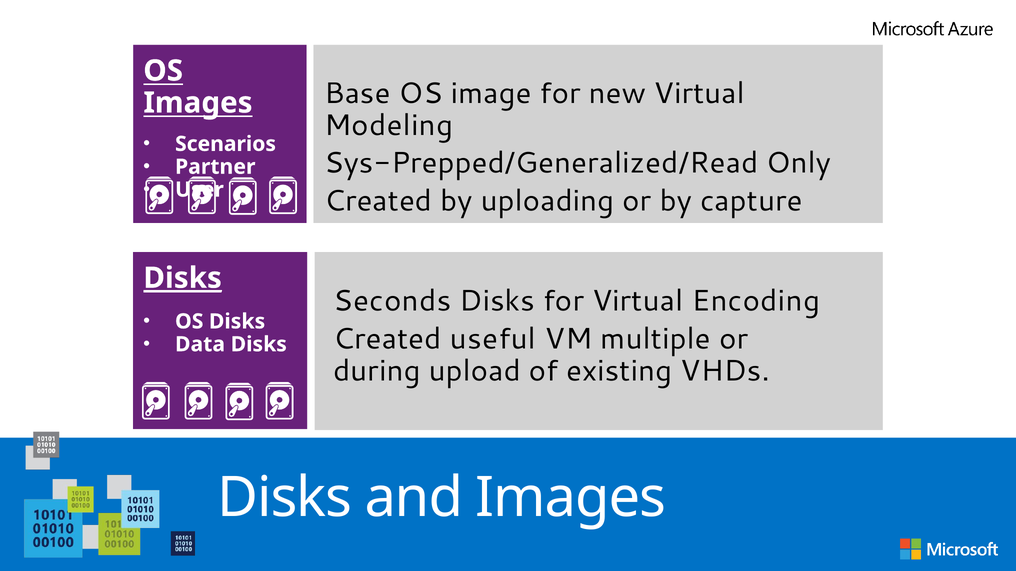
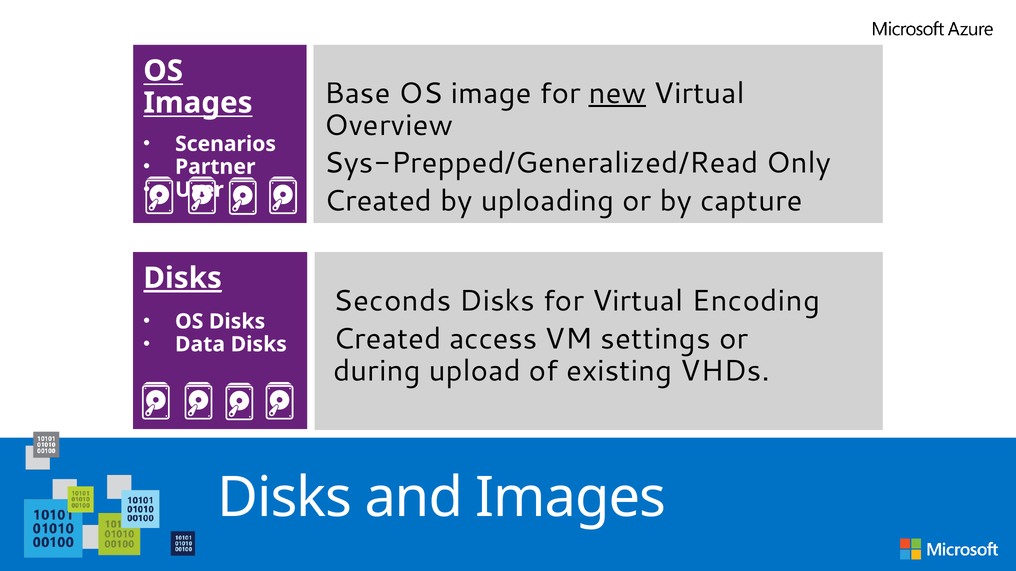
new underline: none -> present
Modeling: Modeling -> Overview
useful: useful -> access
multiple: multiple -> settings
